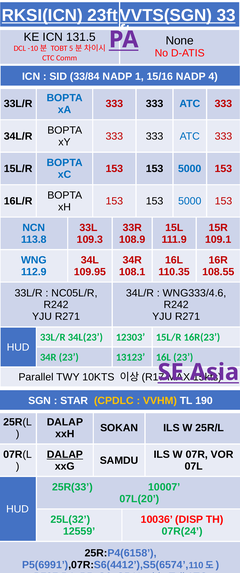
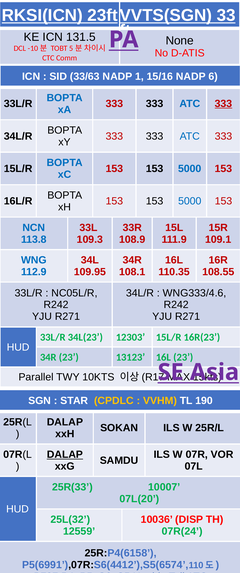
33/84: 33/84 -> 33/63
4: 4 -> 6
333 at (223, 104) underline: none -> present
